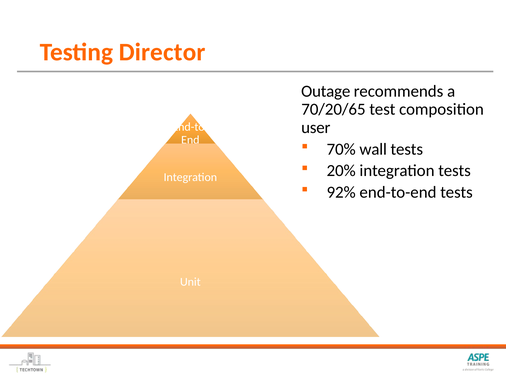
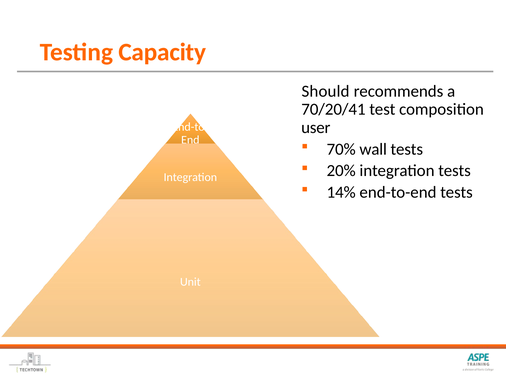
Director: Director -> Capacity
Outage: Outage -> Should
70/20/65: 70/20/65 -> 70/20/41
92%: 92% -> 14%
